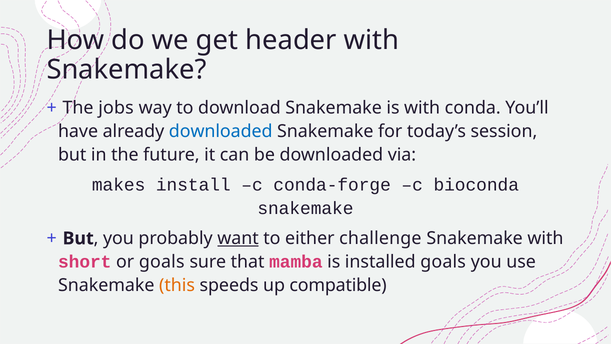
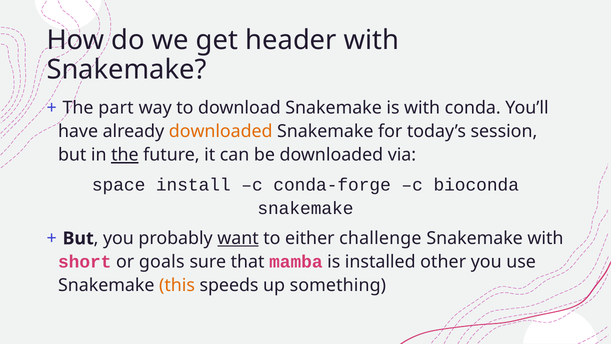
jobs: jobs -> part
downloaded at (221, 131) colour: blue -> orange
the at (125, 155) underline: none -> present
makes: makes -> space
installed goals: goals -> other
compatible: compatible -> something
